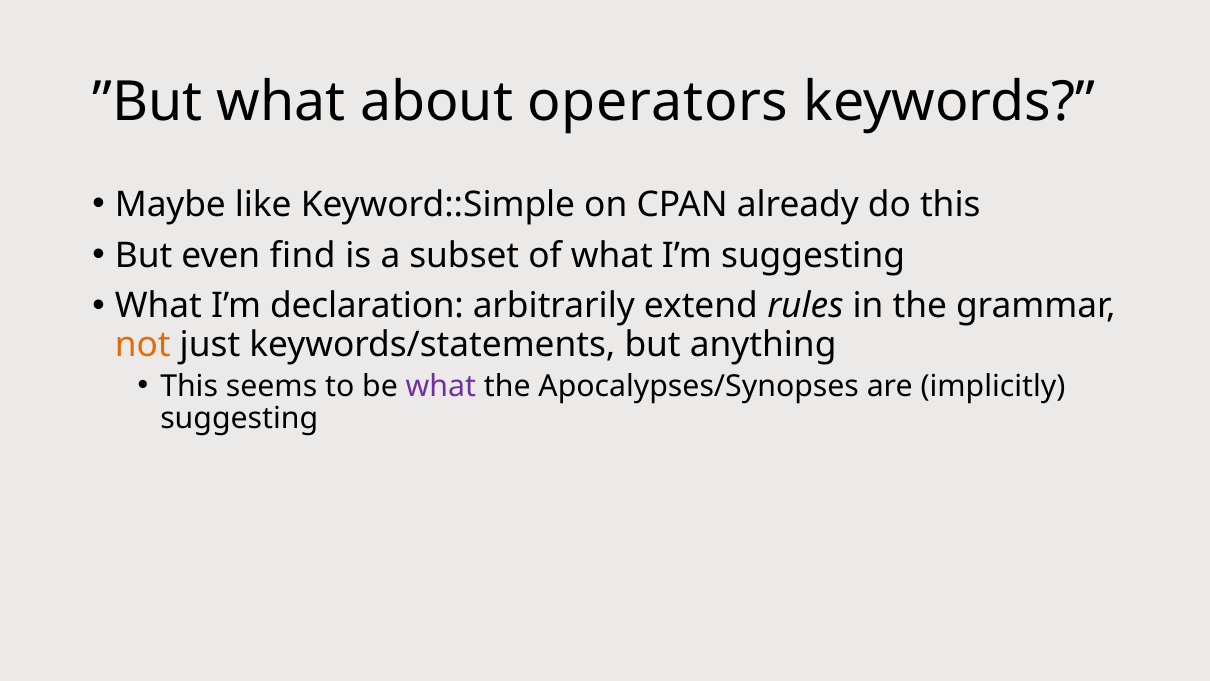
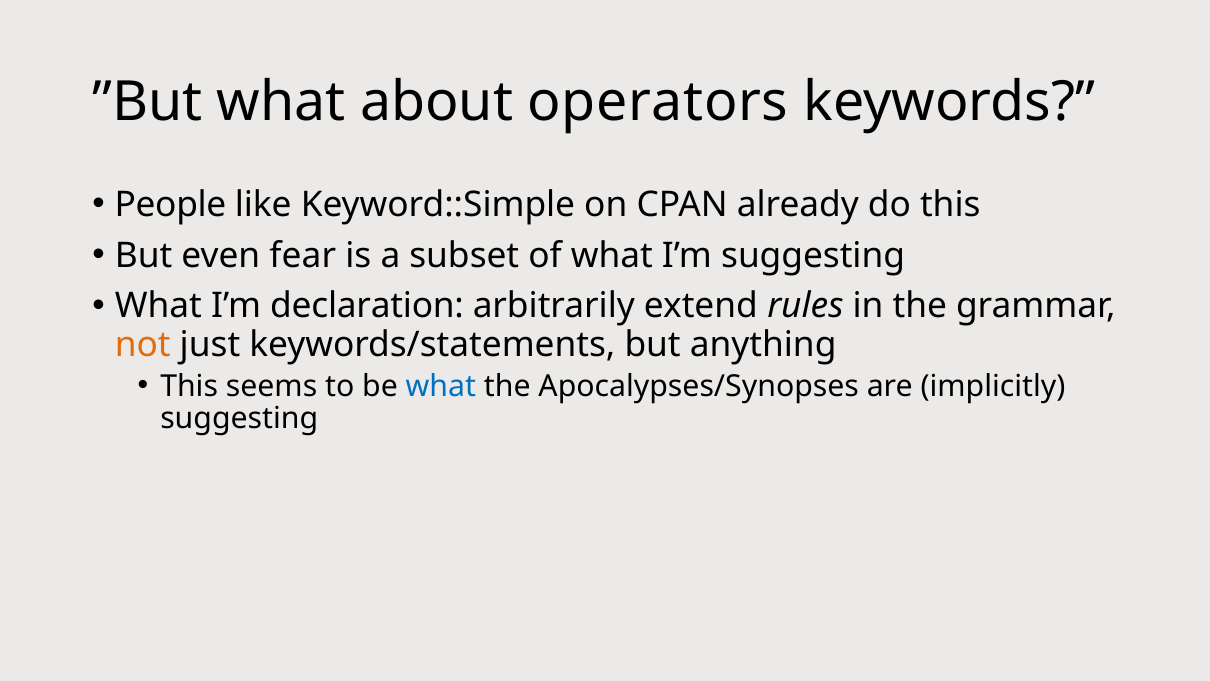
Maybe: Maybe -> People
find: find -> fear
what at (441, 386) colour: purple -> blue
